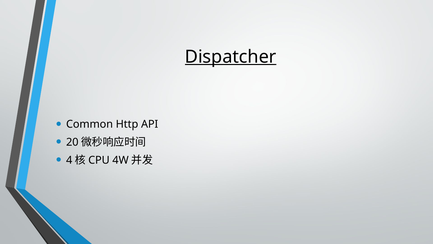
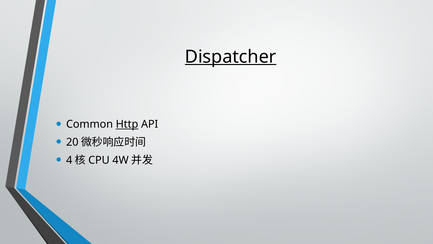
Http underline: none -> present
